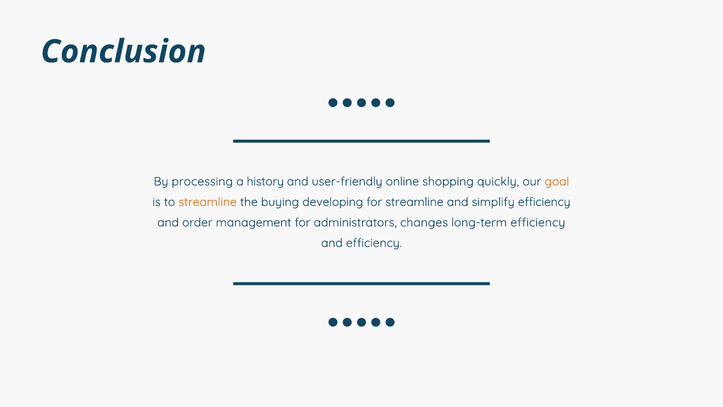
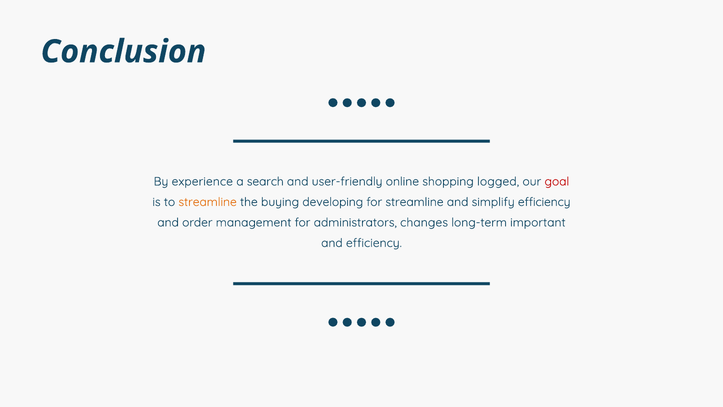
processing: processing -> experience
history: history -> search
quickly: quickly -> logged
goal colour: orange -> red
long-term efficiency: efficiency -> important
